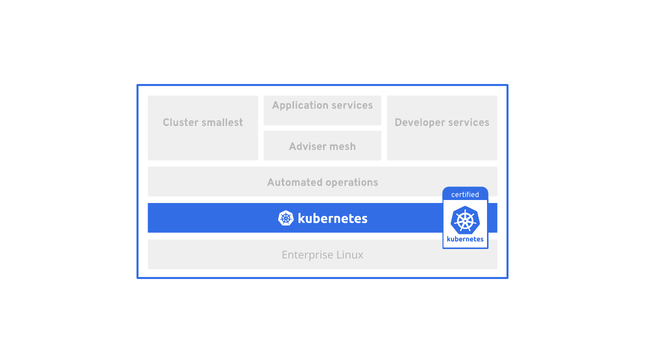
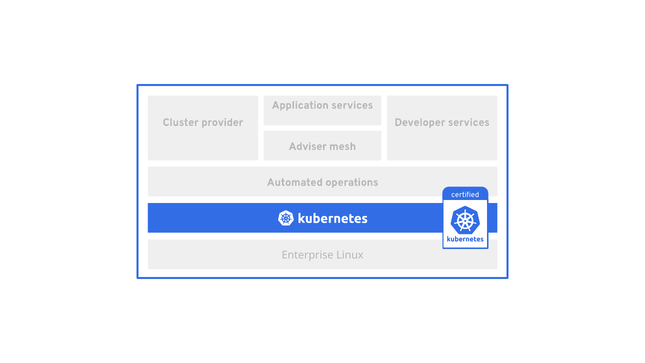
smallest: smallest -> provider
